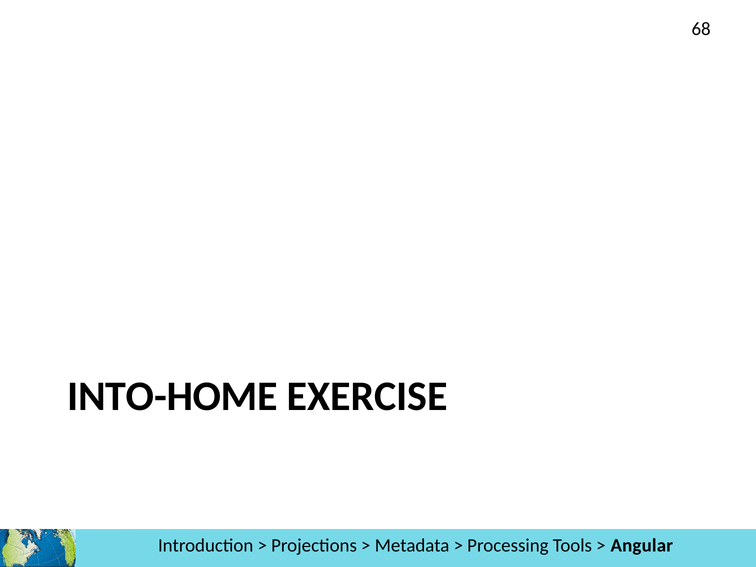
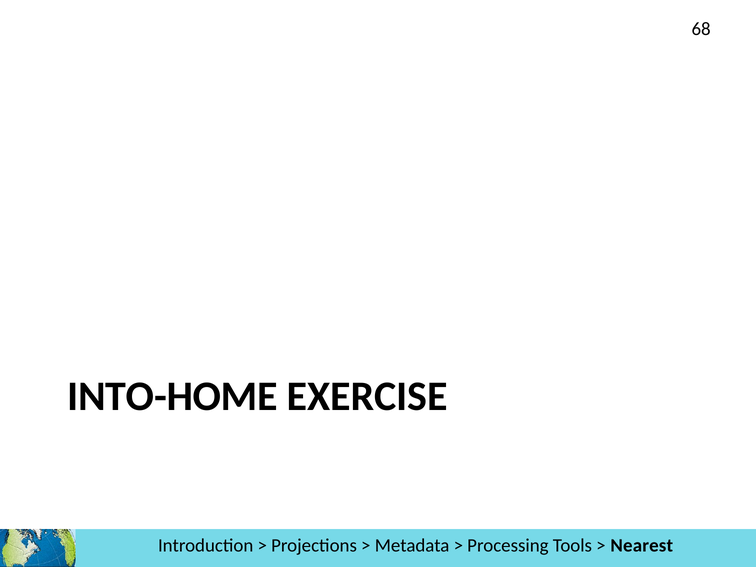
Angular: Angular -> Nearest
